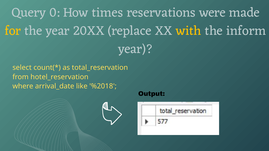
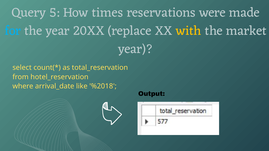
0: 0 -> 5
for colour: yellow -> light blue
inform: inform -> market
